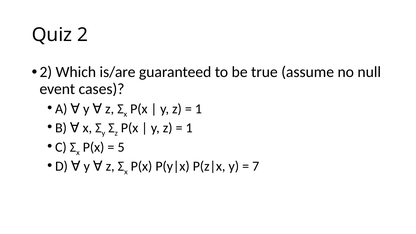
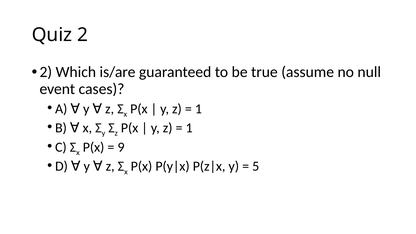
5: 5 -> 9
7: 7 -> 5
